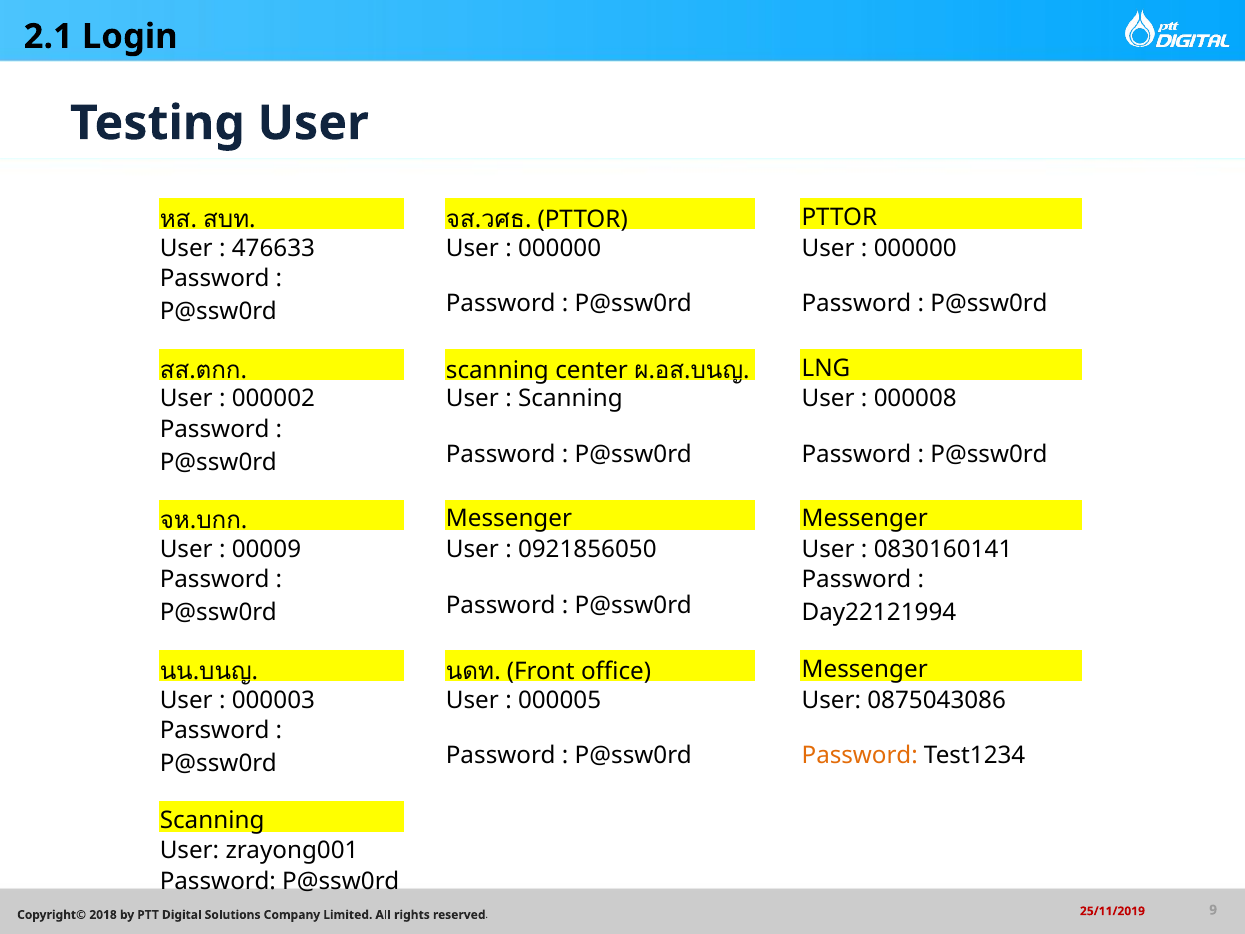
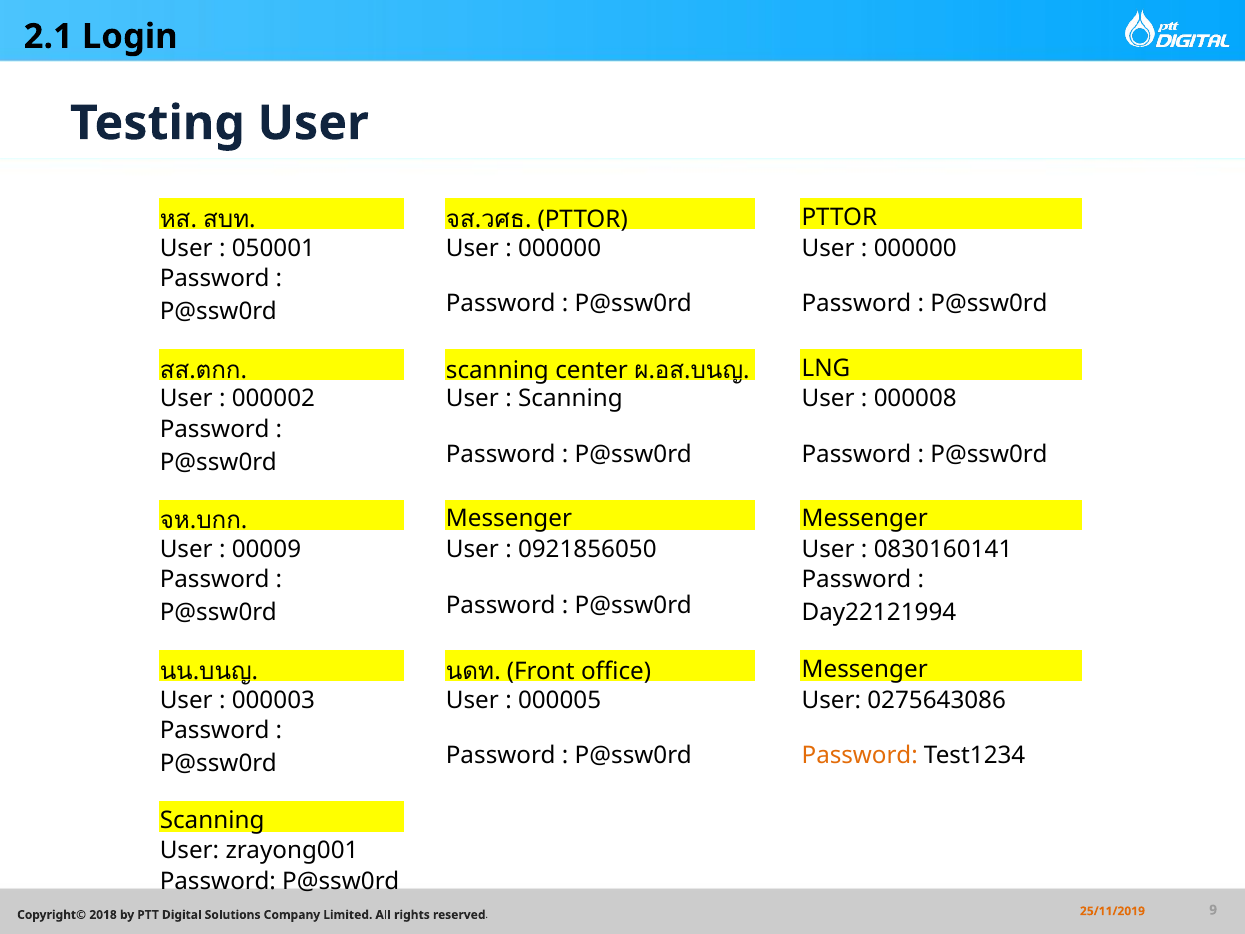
476633: 476633 -> 050001
0875043086: 0875043086 -> 0275643086
25/11/2019 colour: red -> orange
